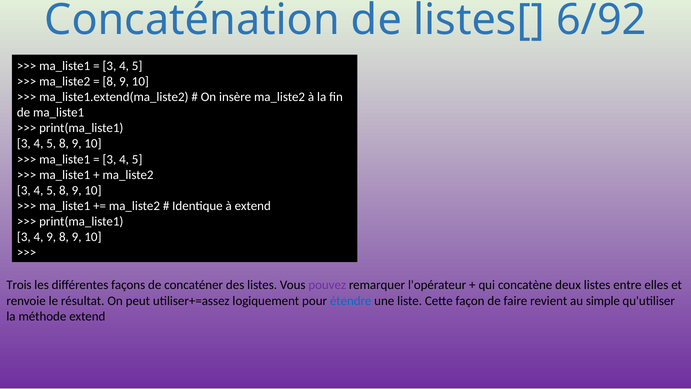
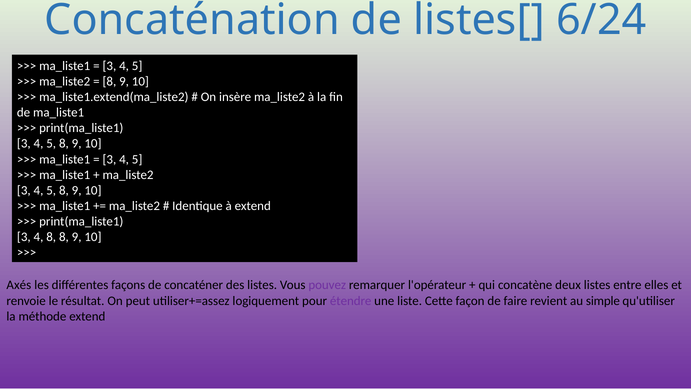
6/92: 6/92 -> 6/24
4 9: 9 -> 8
Trois: Trois -> Axés
étendre colour: blue -> purple
